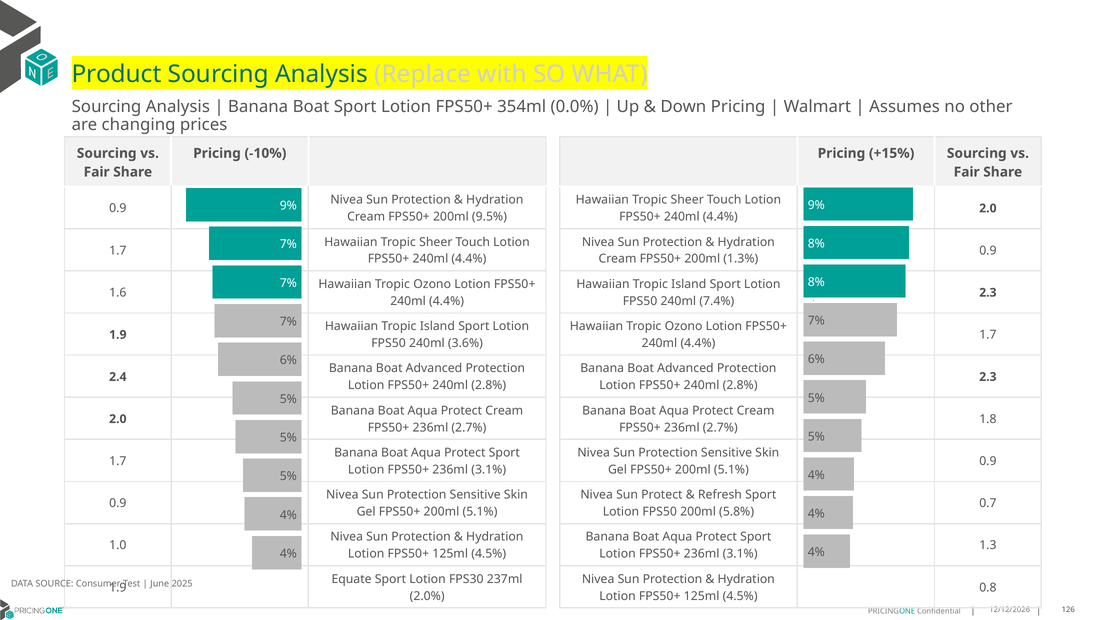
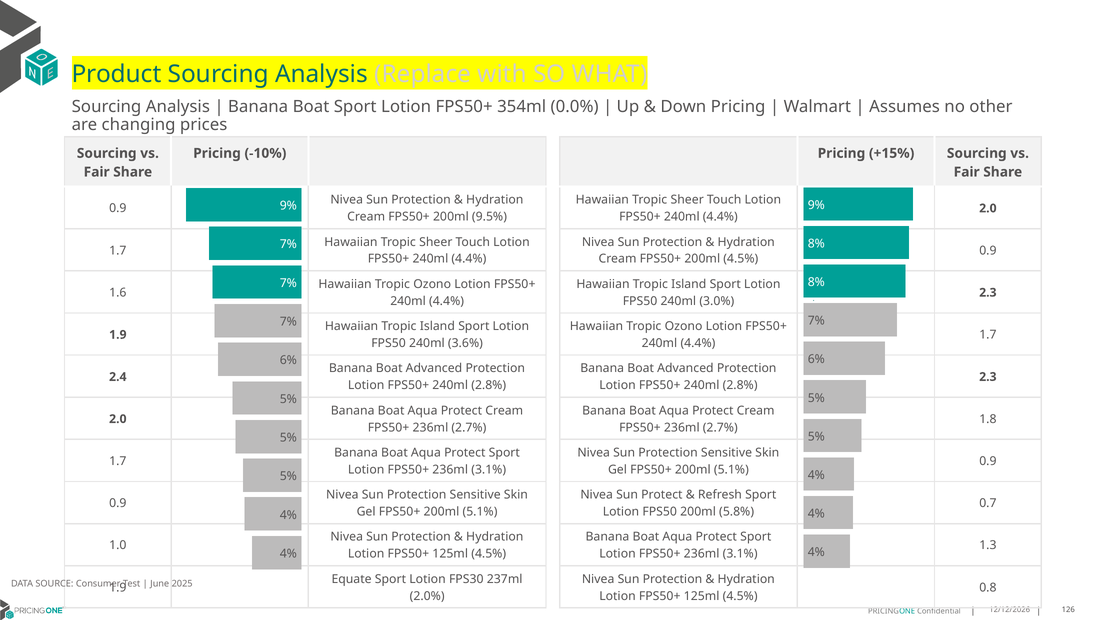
200ml 1.3%: 1.3% -> 4.5%
7.4%: 7.4% -> 3.0%
